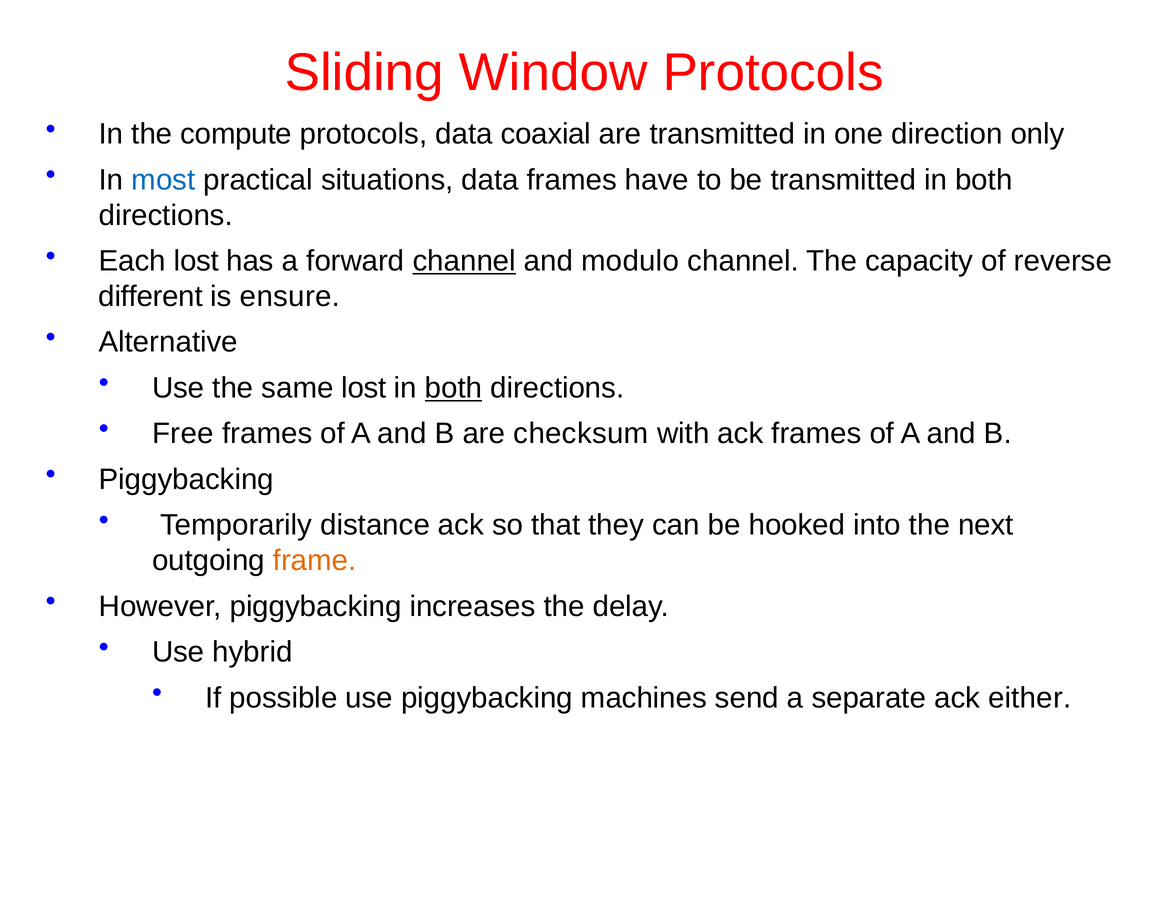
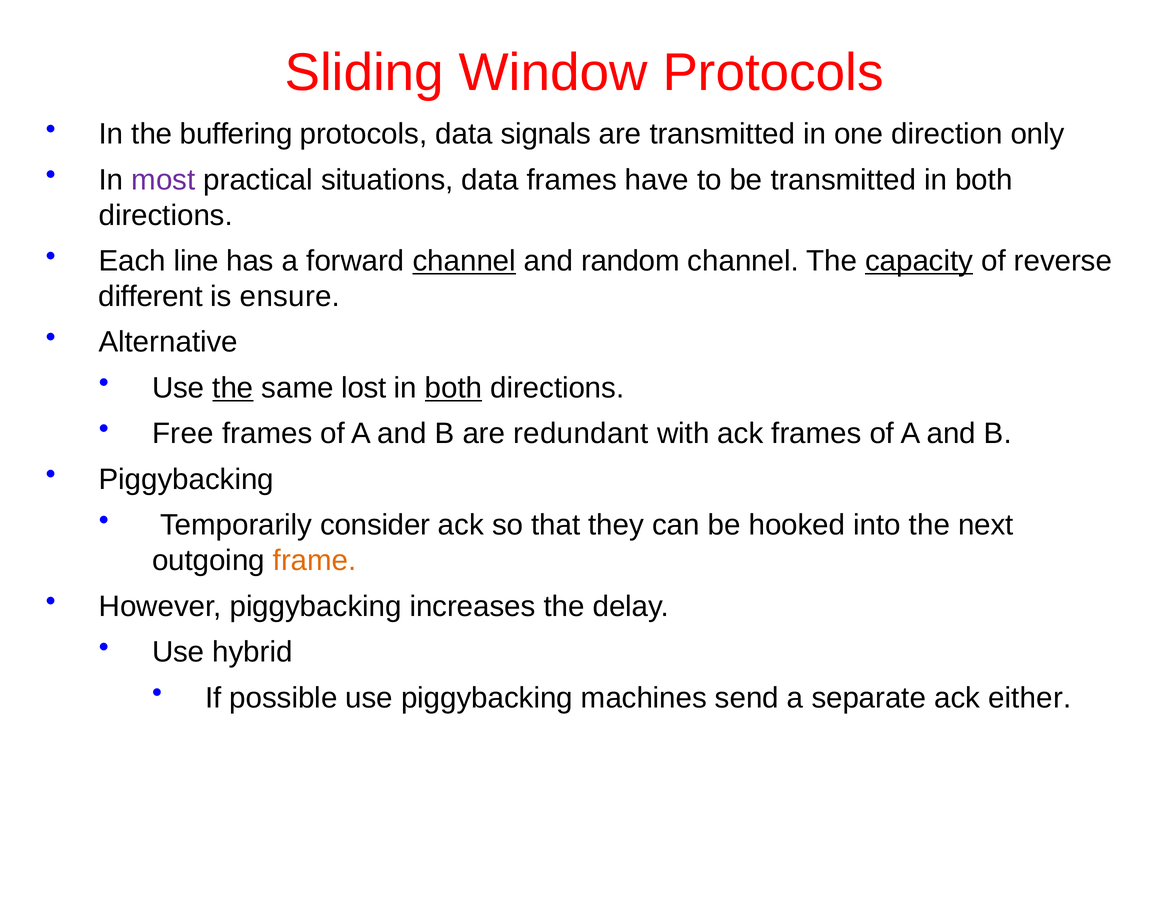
compute: compute -> buffering
coaxial: coaxial -> signals
most colour: blue -> purple
Each lost: lost -> line
modulo: modulo -> random
capacity underline: none -> present
the at (233, 388) underline: none -> present
checksum: checksum -> redundant
distance: distance -> consider
